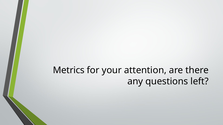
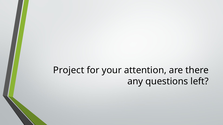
Metrics: Metrics -> Project
